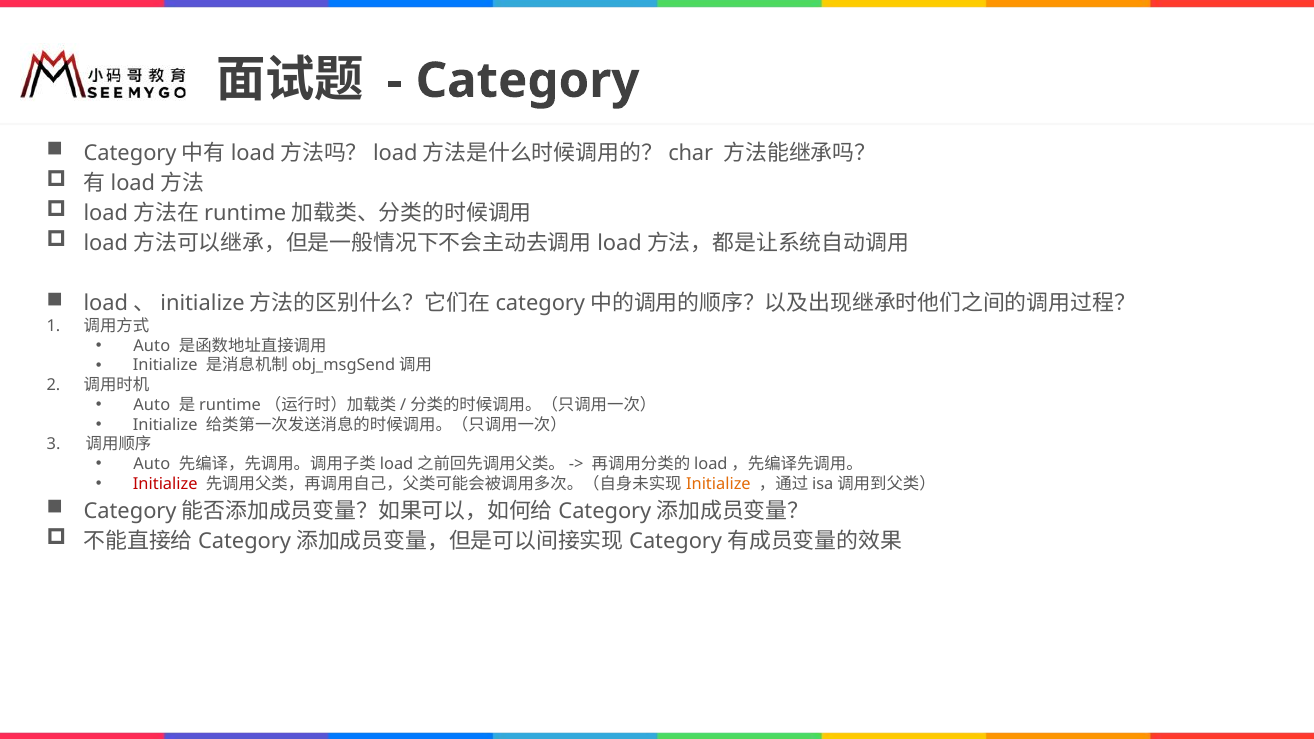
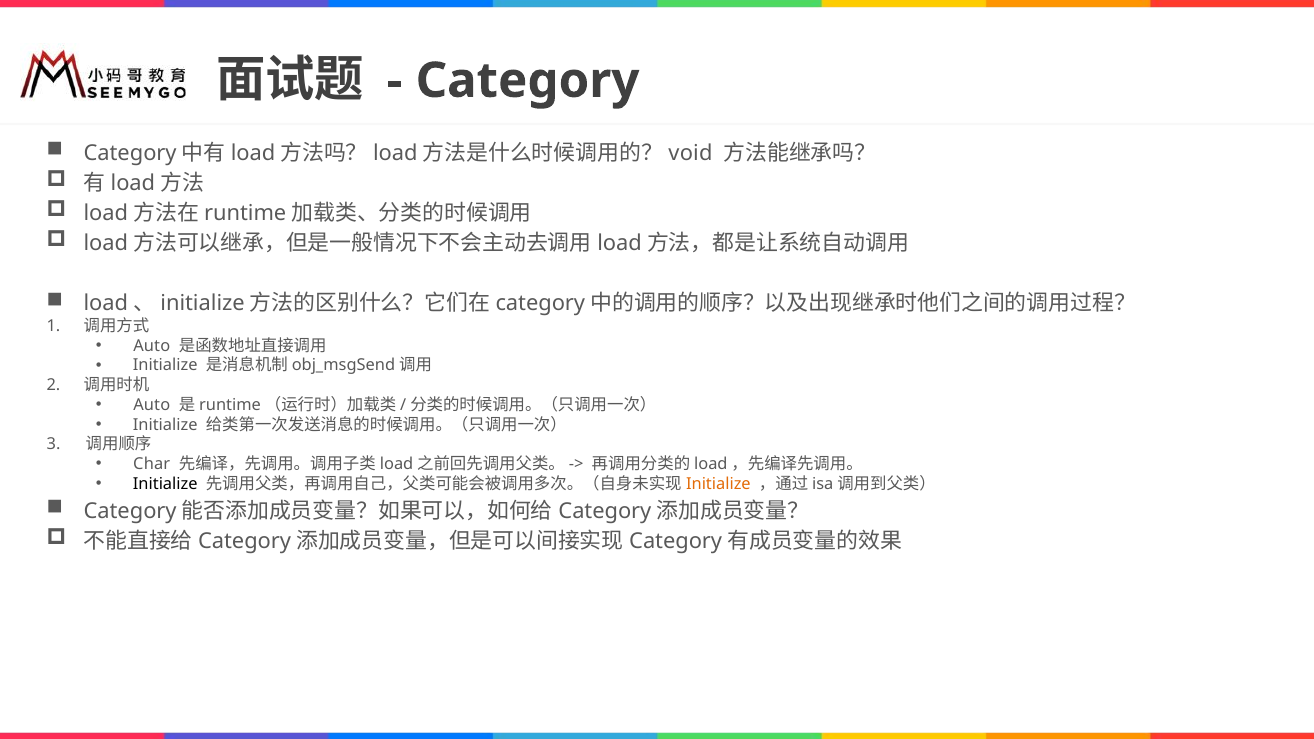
char: char -> void
Auto at (152, 464): Auto -> Char
Initialize at (165, 484) colour: red -> black
